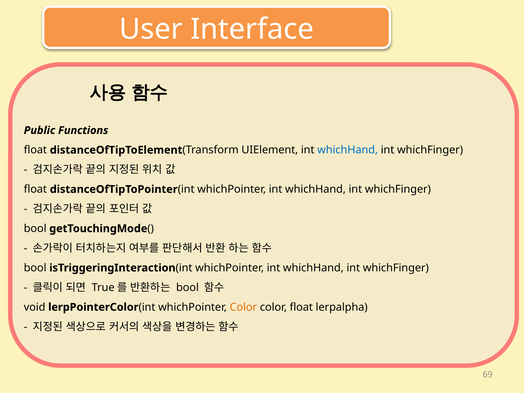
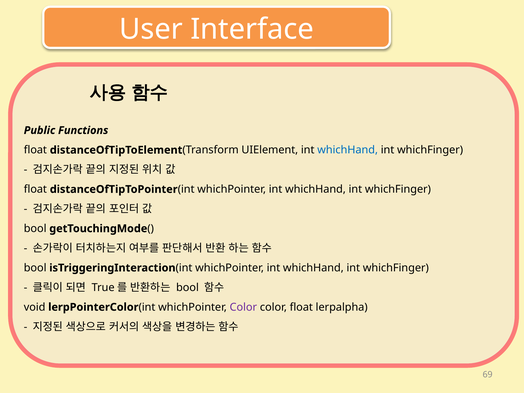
Color at (243, 307) colour: orange -> purple
